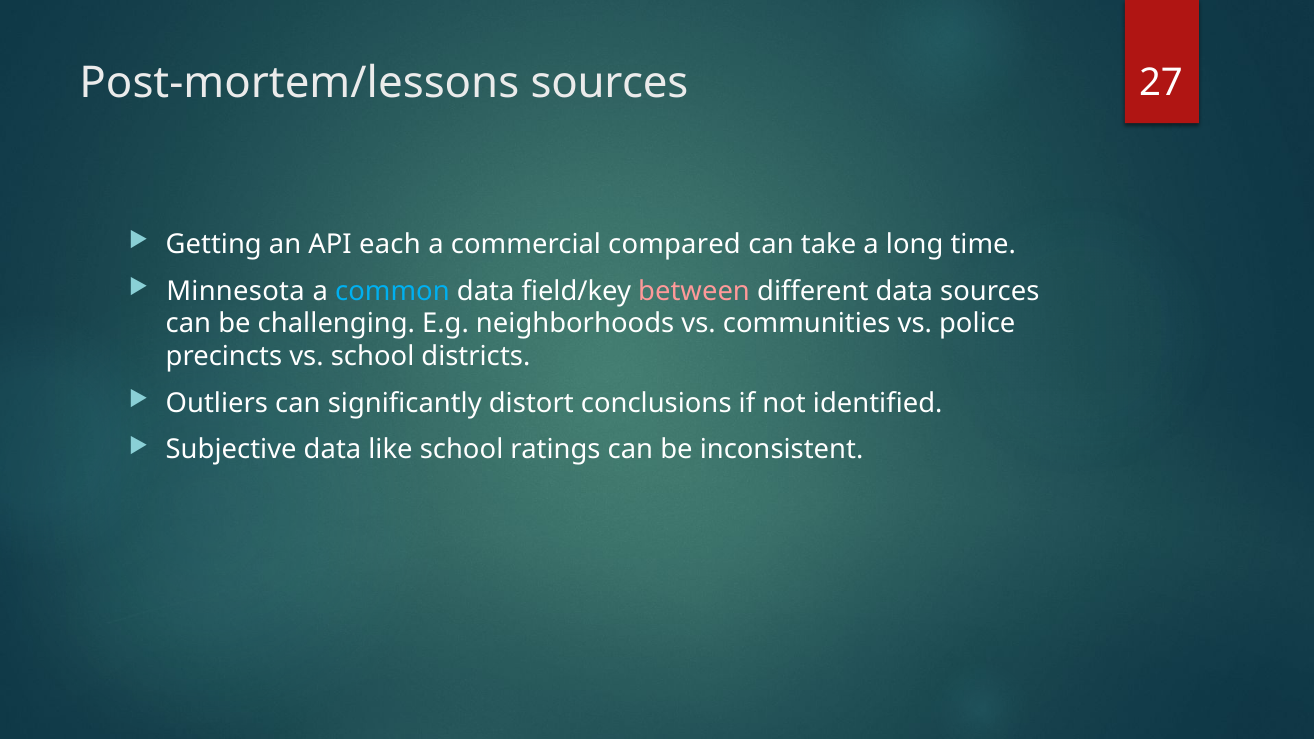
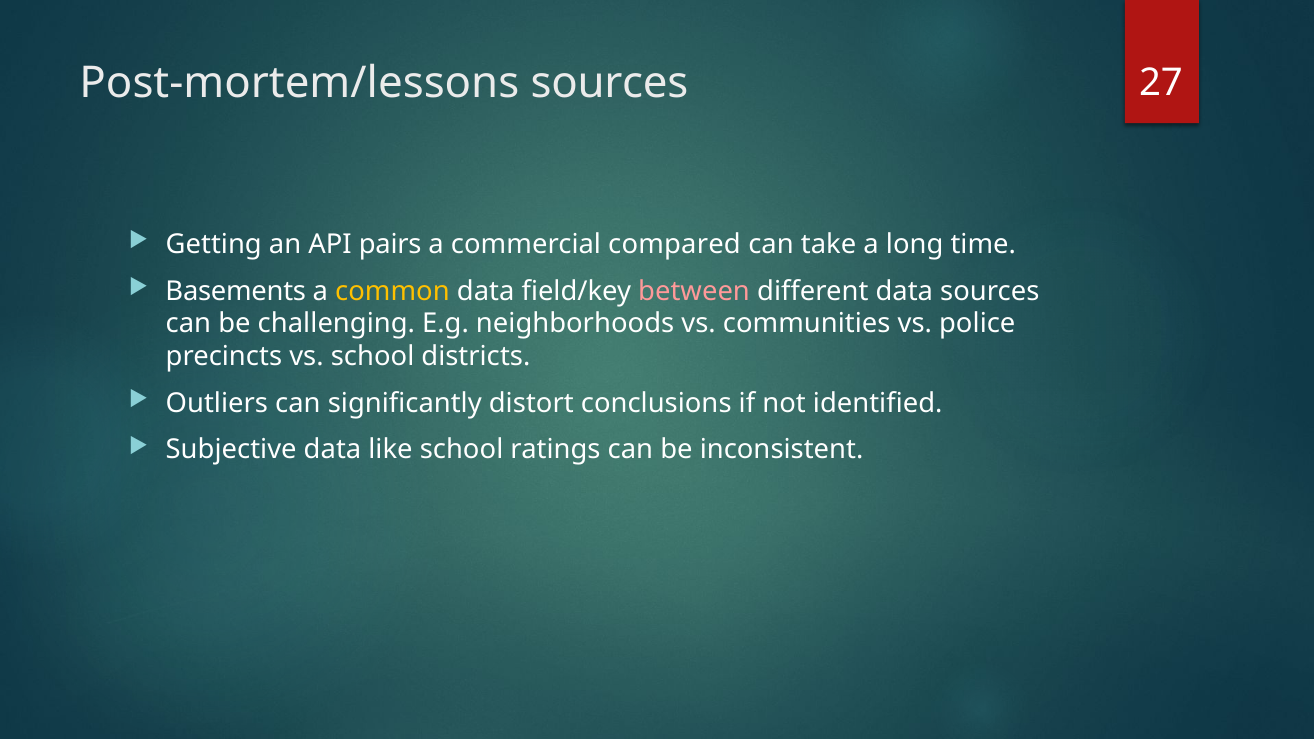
each: each -> pairs
Minnesota: Minnesota -> Basements
common colour: light blue -> yellow
